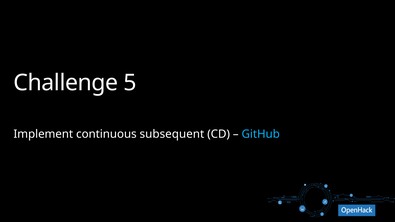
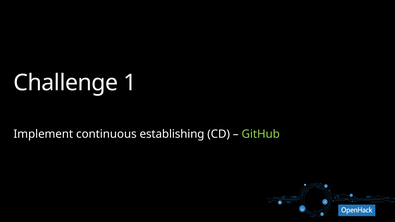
5: 5 -> 1
subsequent: subsequent -> establishing
GitHub colour: light blue -> light green
